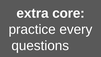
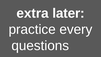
core: core -> later
